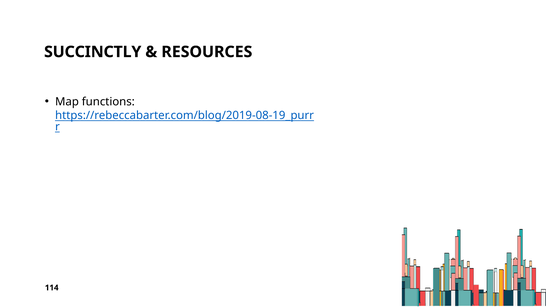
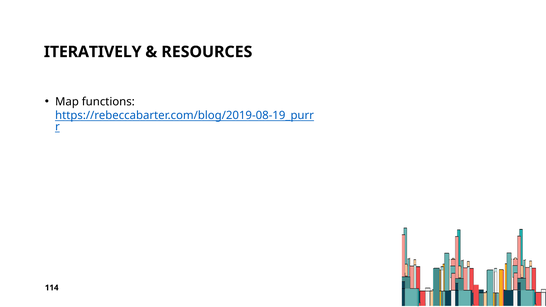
SUCCINCTLY: SUCCINCTLY -> ITERATIVELY
